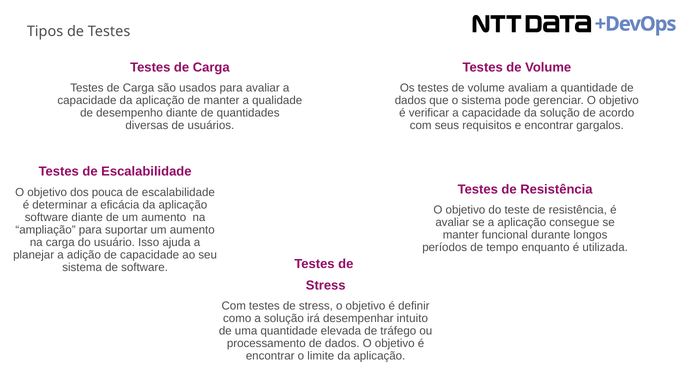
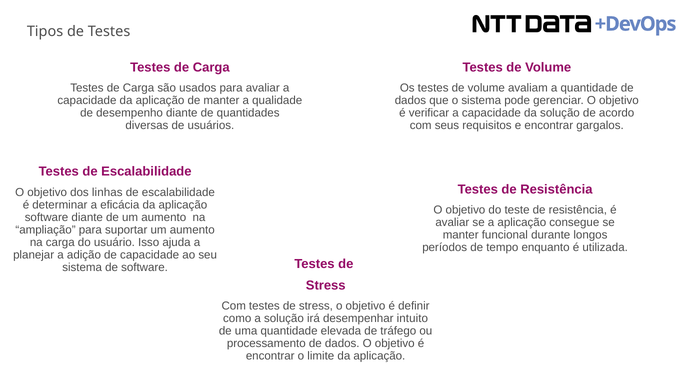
pouca: pouca -> linhas
